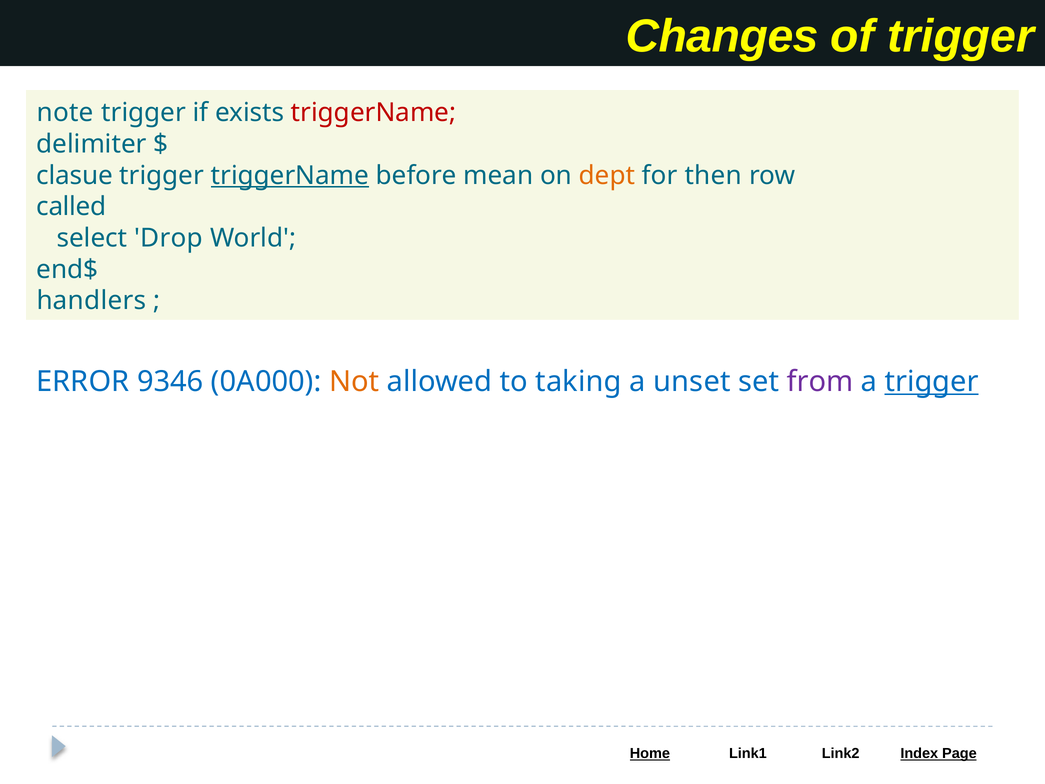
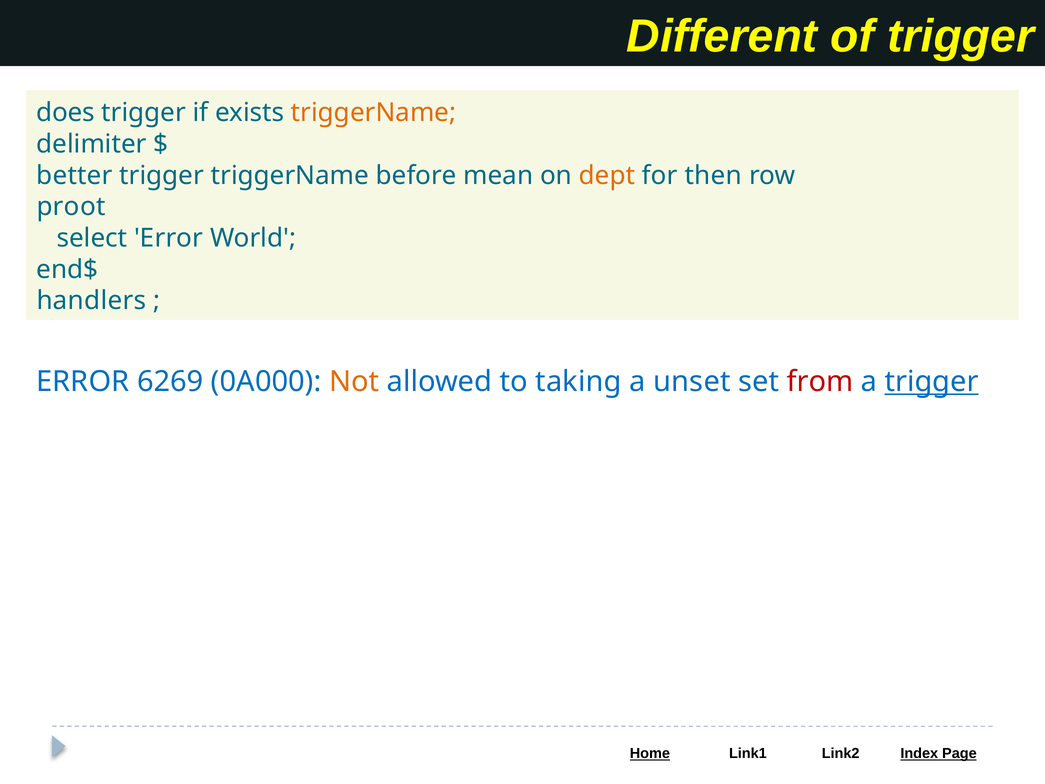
Changes: Changes -> Different
note: note -> does
triggerName at (374, 113) colour: red -> orange
clasue: clasue -> better
triggerName at (290, 175) underline: present -> none
called: called -> proot
select Drop: Drop -> Error
9346: 9346 -> 6269
from colour: purple -> red
